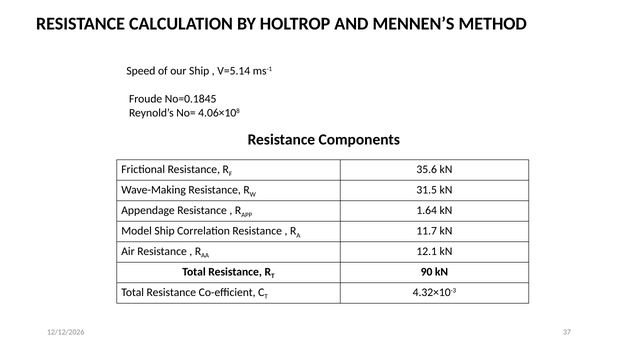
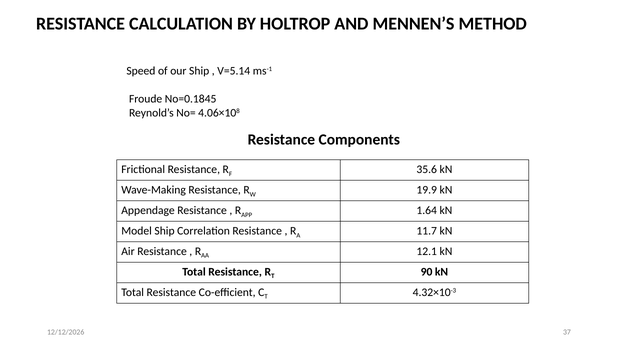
31.5: 31.5 -> 19.9
